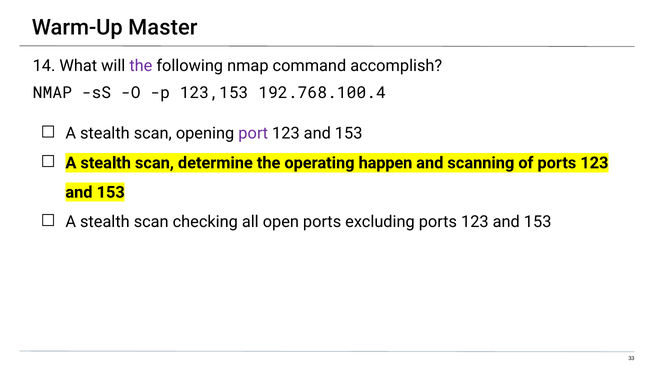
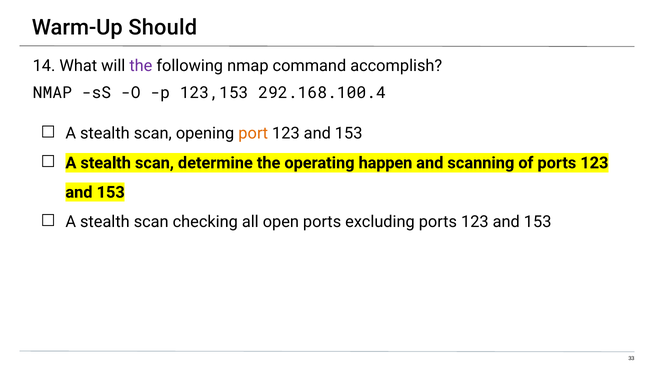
Master: Master -> Should
192.768.100.4: 192.768.100.4 -> 292.168.100.4
port colour: purple -> orange
